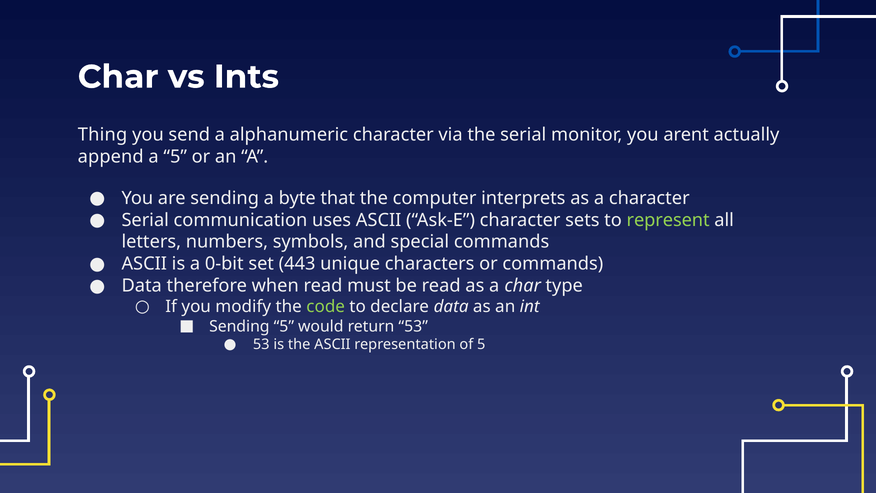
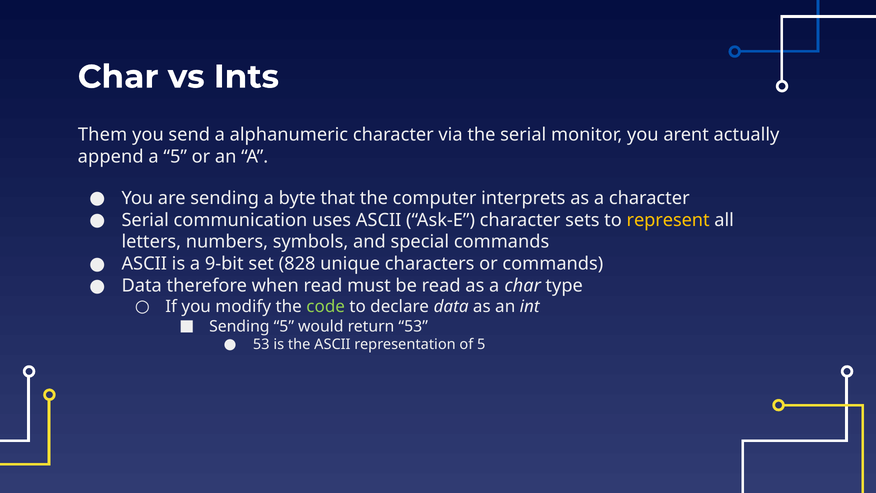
Thing: Thing -> Them
represent colour: light green -> yellow
0-bit: 0-bit -> 9-bit
443: 443 -> 828
